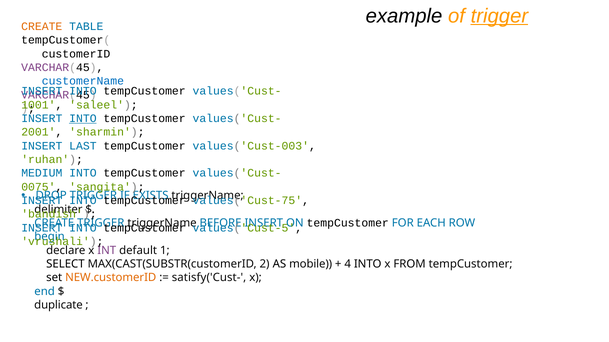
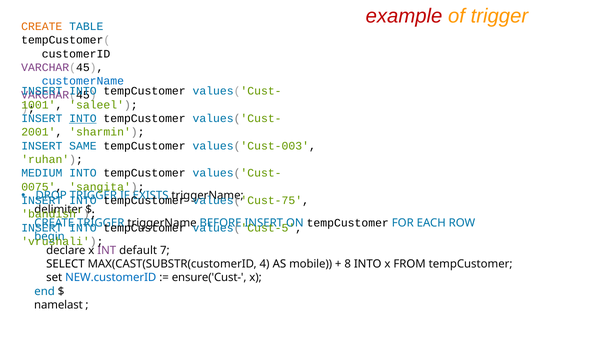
example colour: black -> red
trigger at (499, 16) underline: present -> none
LAST: LAST -> SAME
1: 1 -> 7
2: 2 -> 4
4: 4 -> 8
NEW.customerID colour: orange -> blue
satisfy('Cust-: satisfy('Cust- -> ensure('Cust-
duplicate: duplicate -> namelast
